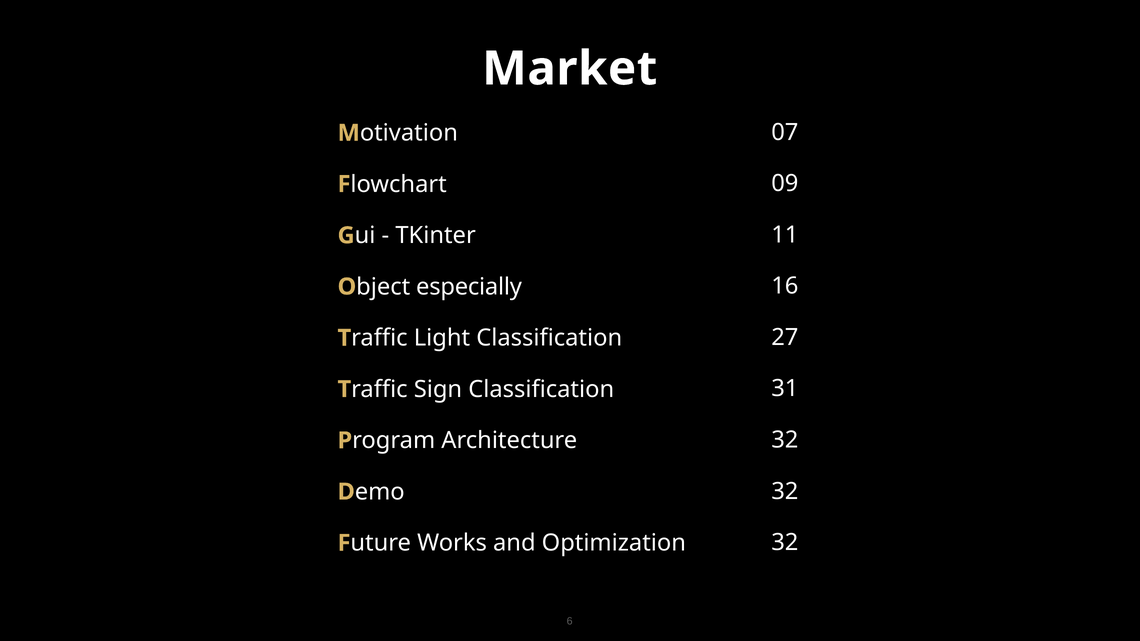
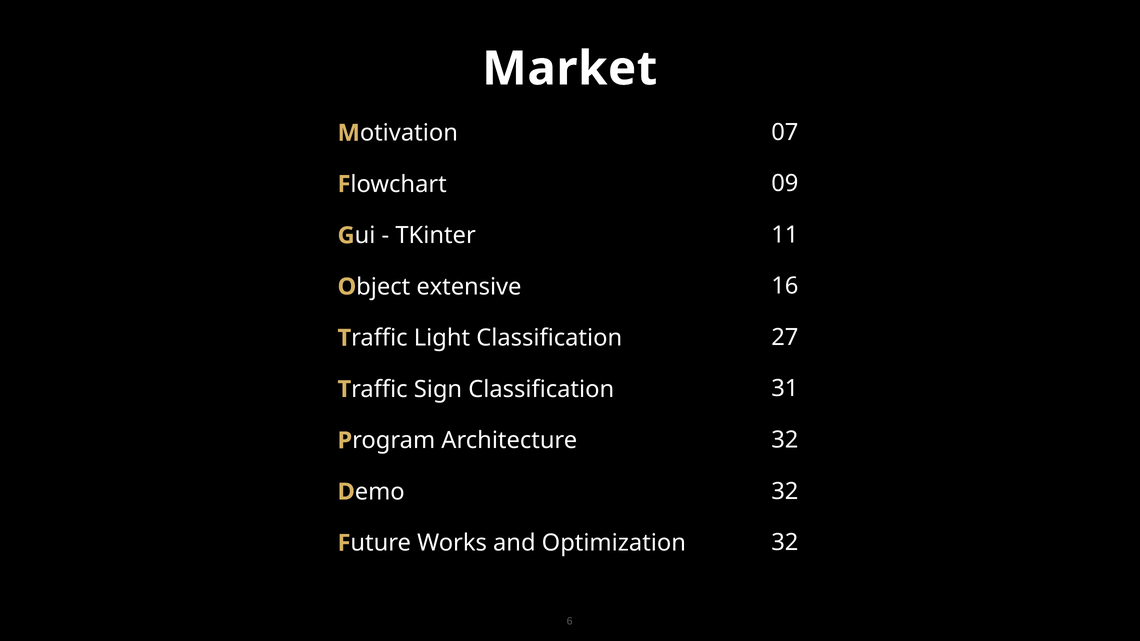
especially: especially -> extensive
